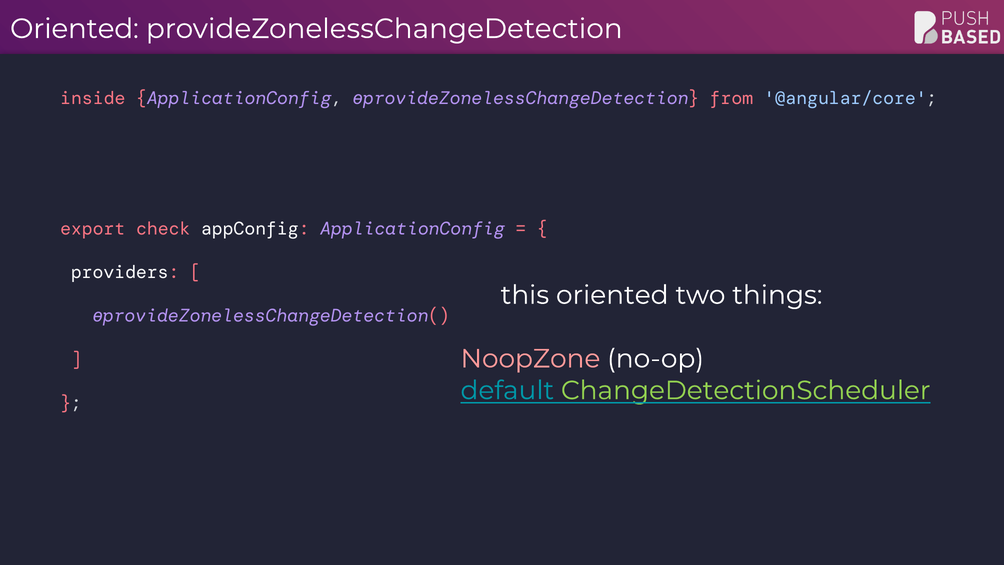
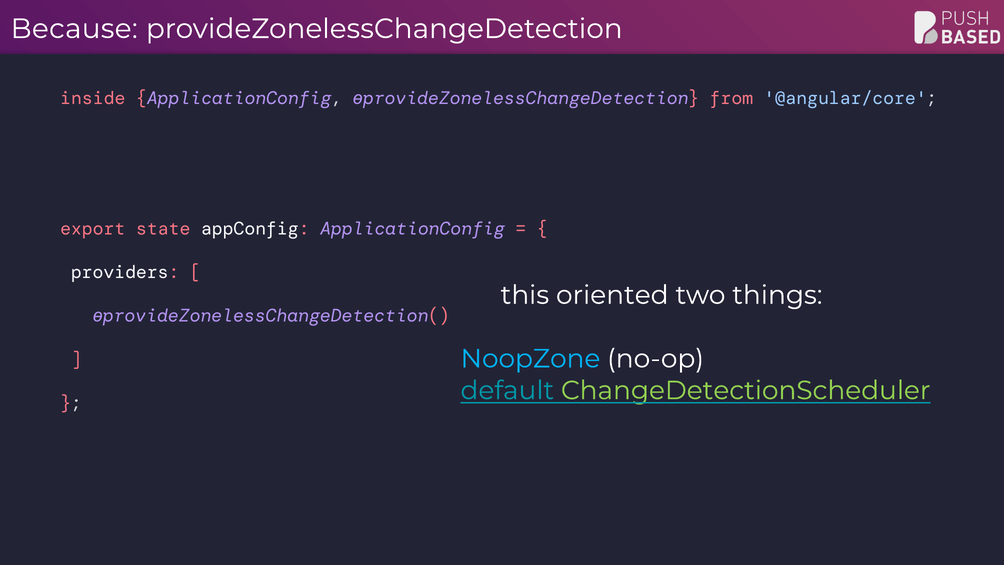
Oriented at (74, 29): Oriented -> Because
check: check -> state
NoopZone colour: pink -> light blue
